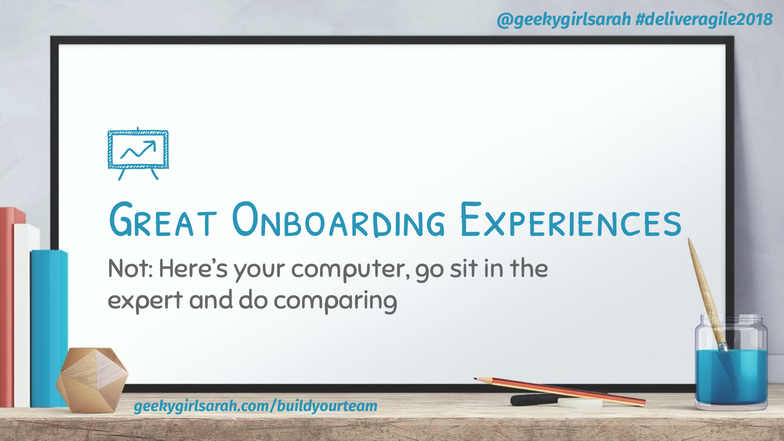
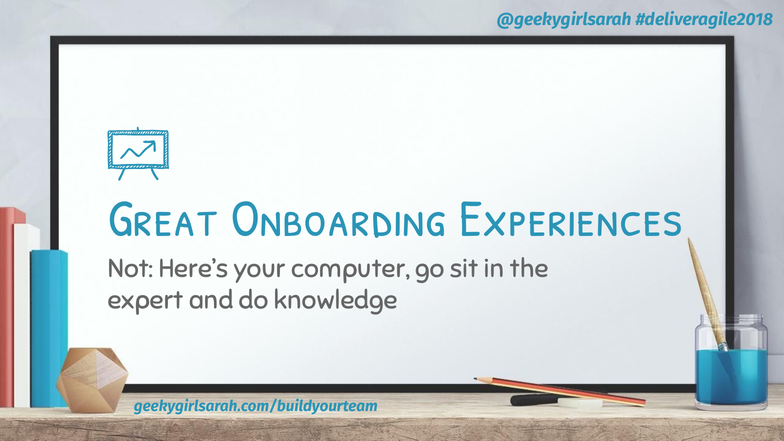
comparing: comparing -> knowledge
